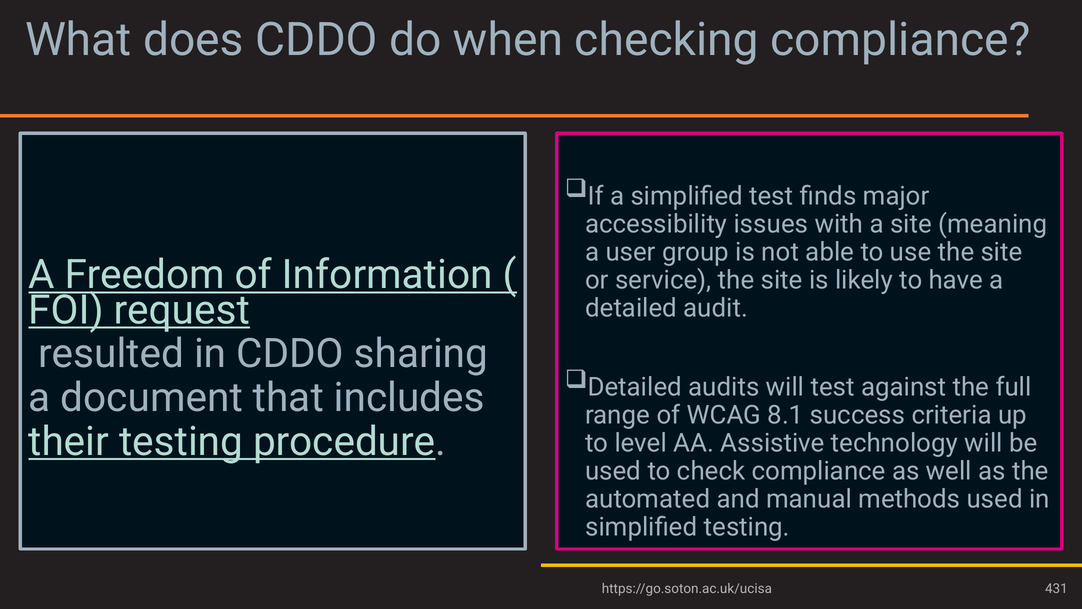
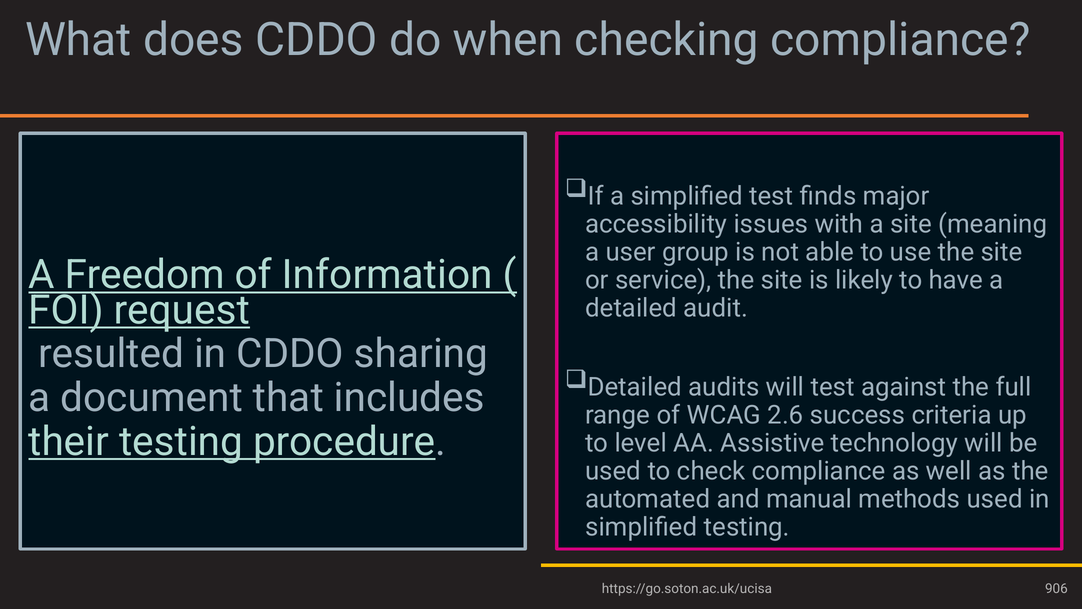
8.1: 8.1 -> 2.6
431: 431 -> 906
